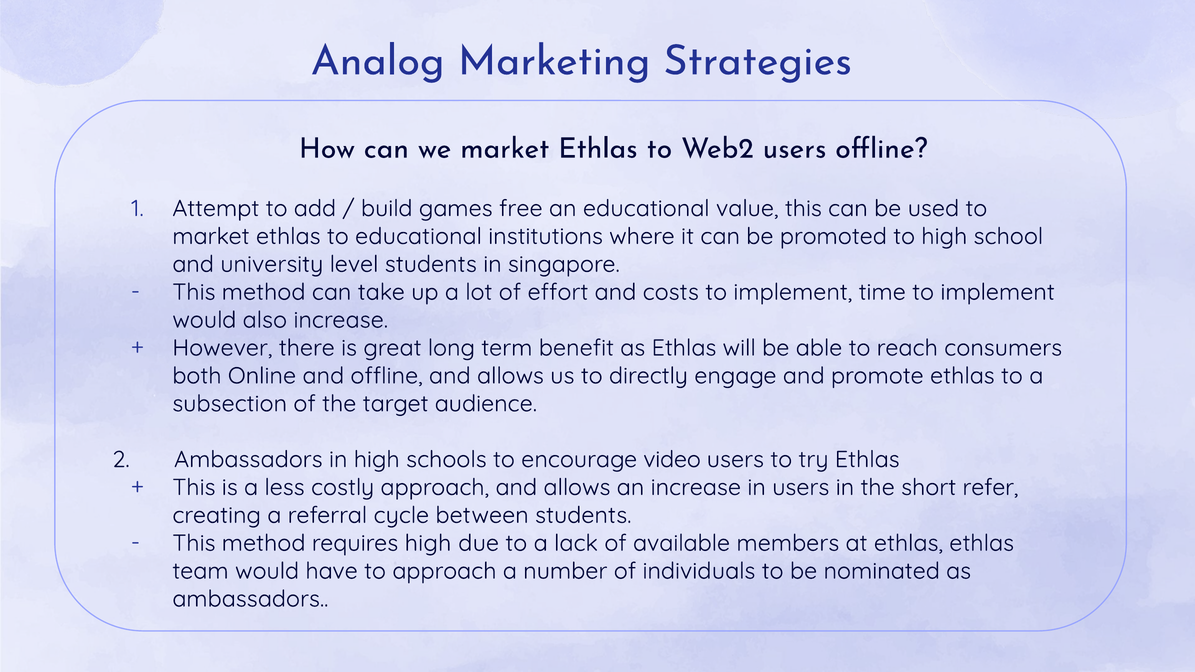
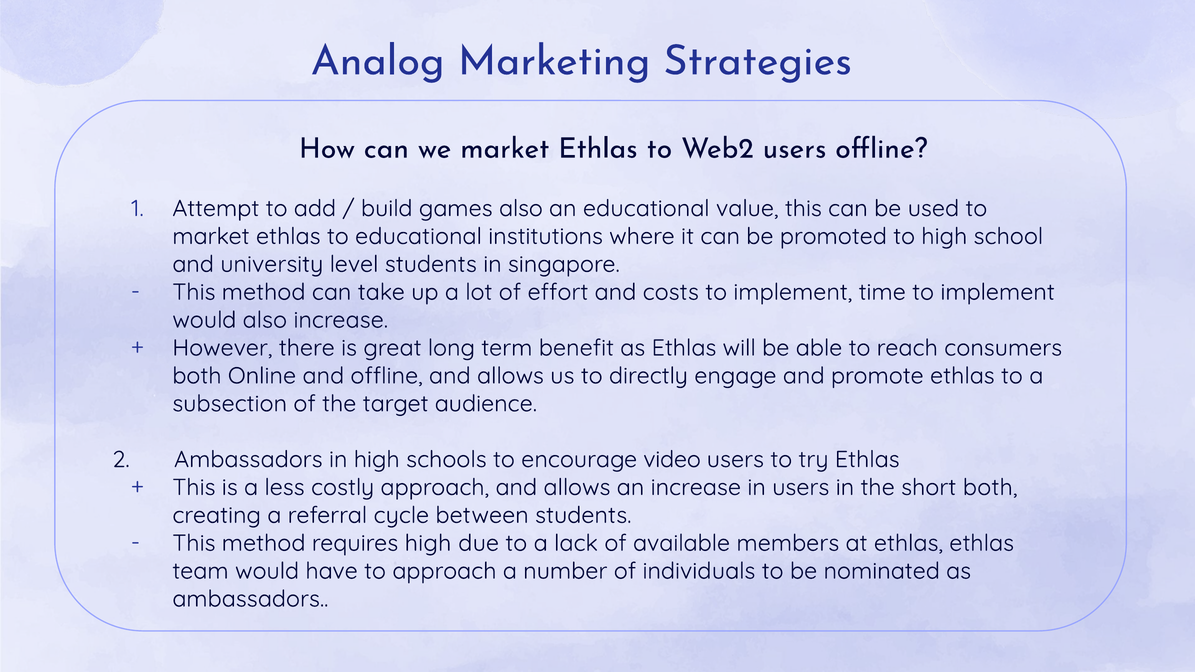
games free: free -> also
short refer: refer -> both
